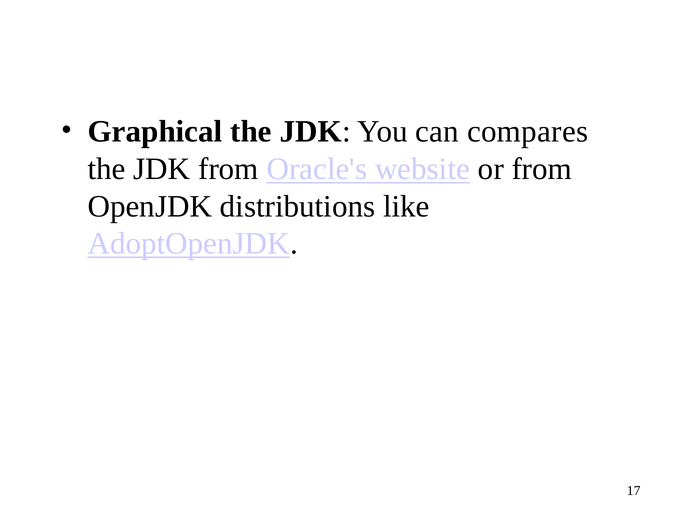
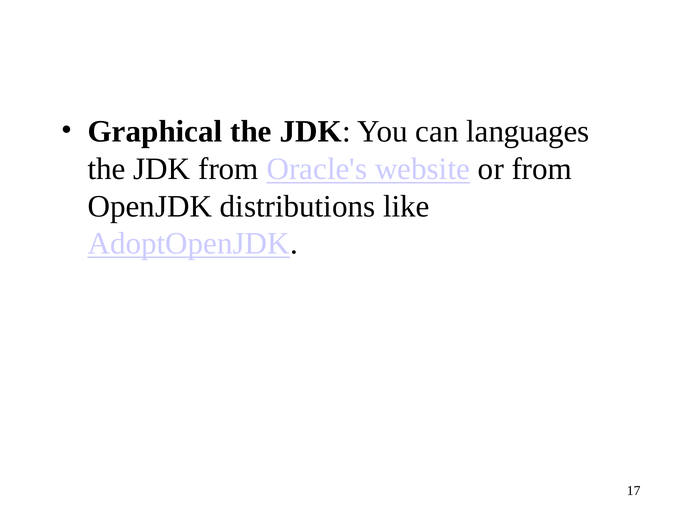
compares: compares -> languages
